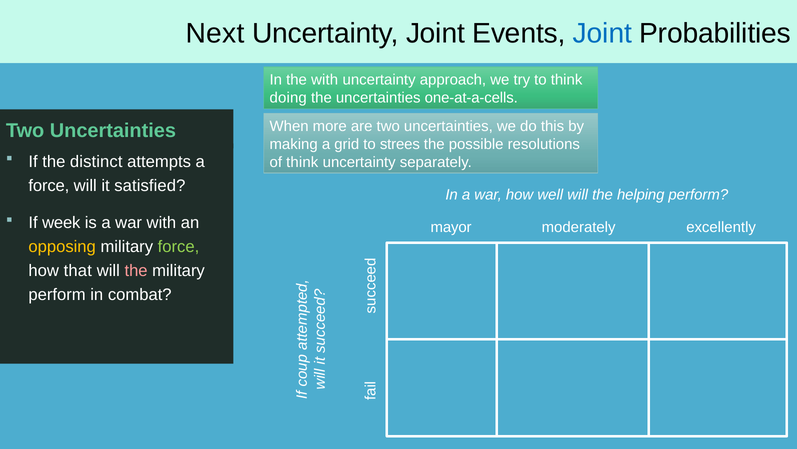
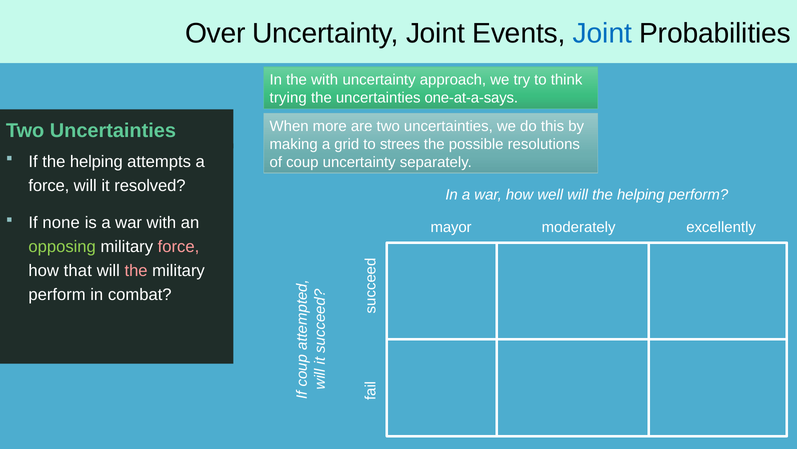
Next: Next -> Over
doing: doing -> trying
one-at-a-cells: one-at-a-cells -> one-at-a-says
If the distinct: distinct -> helping
of think: think -> coup
satisfied: satisfied -> resolved
week: week -> none
opposing colour: yellow -> light green
force at (178, 246) colour: light green -> pink
